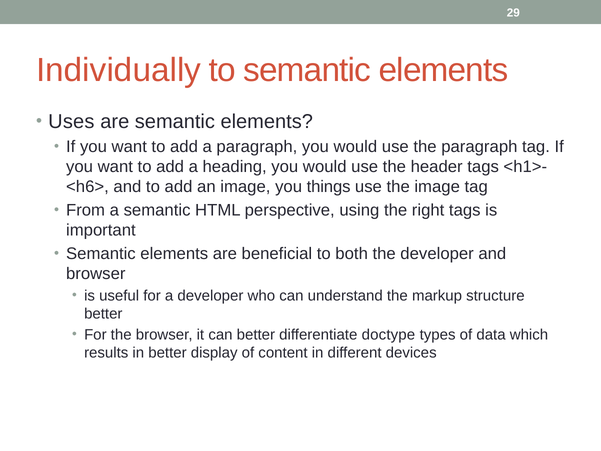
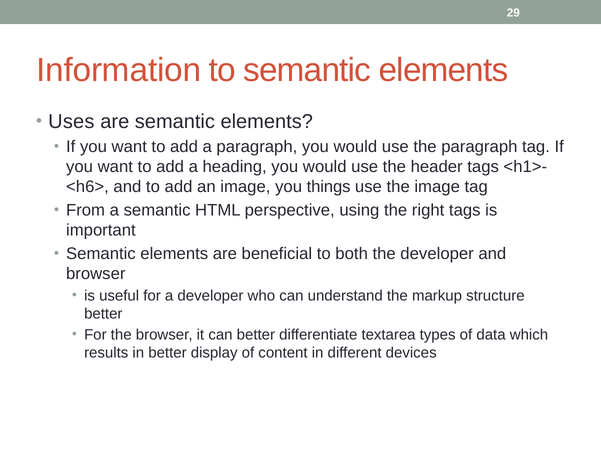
Individually: Individually -> Information
doctype: doctype -> textarea
